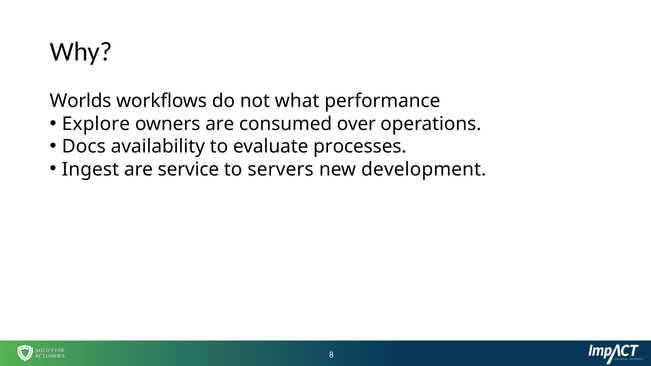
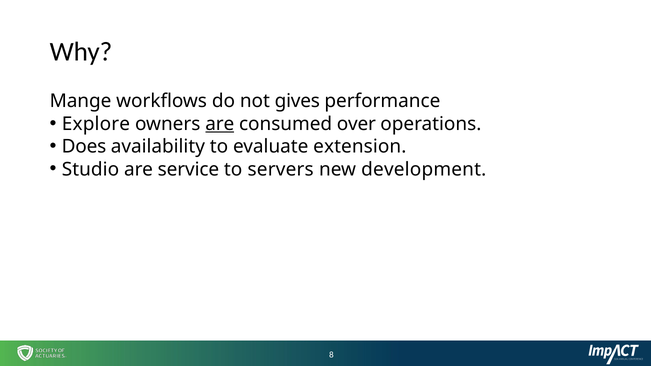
Worlds: Worlds -> Mange
what: what -> gives
are at (220, 124) underline: none -> present
Docs: Docs -> Does
processes: processes -> extension
Ingest: Ingest -> Studio
